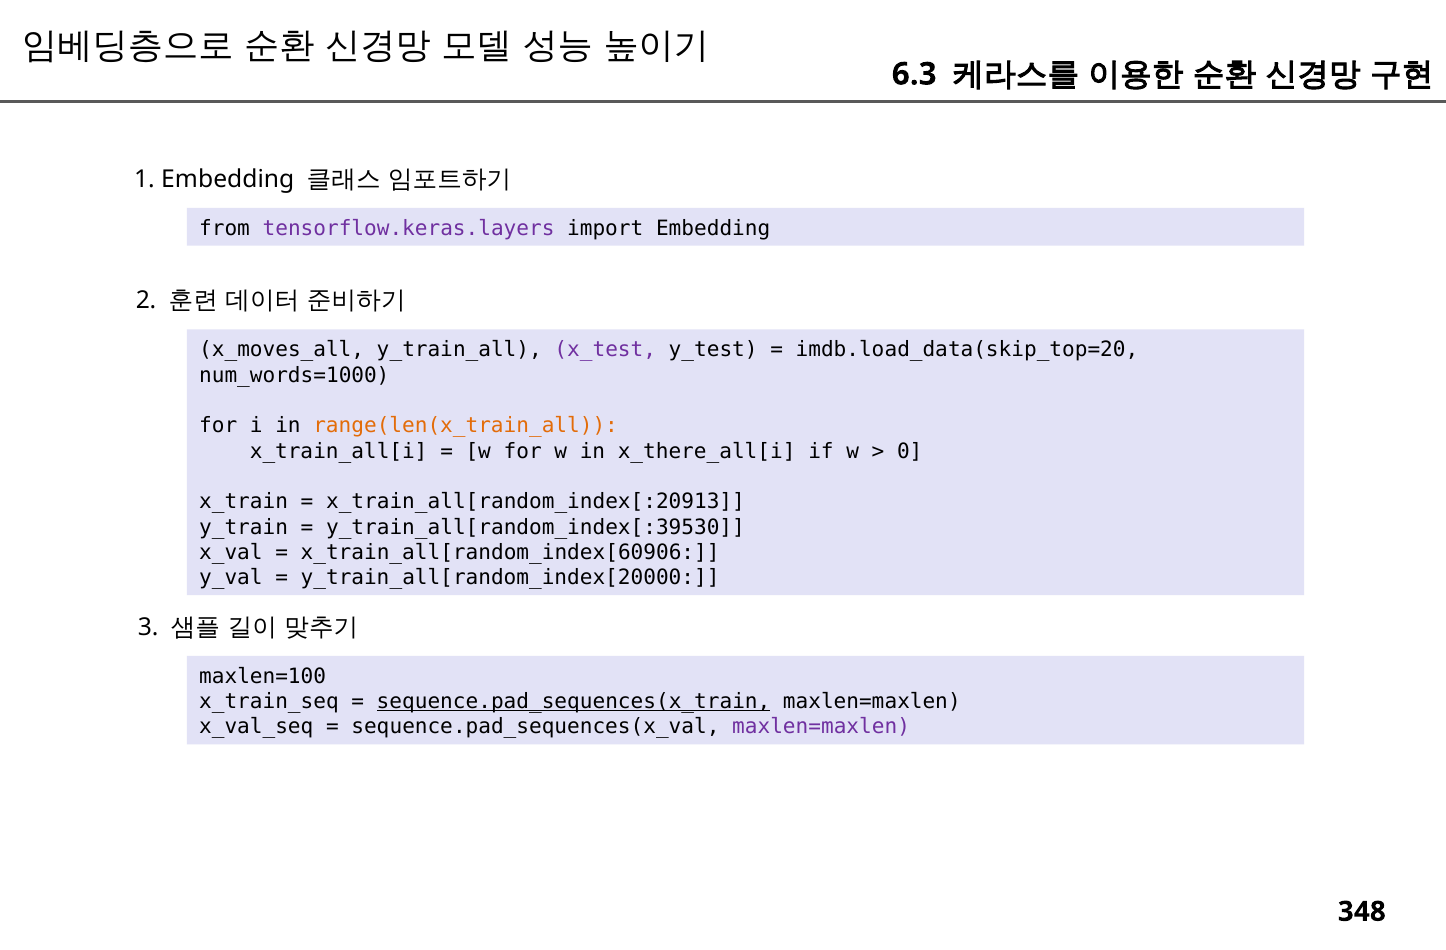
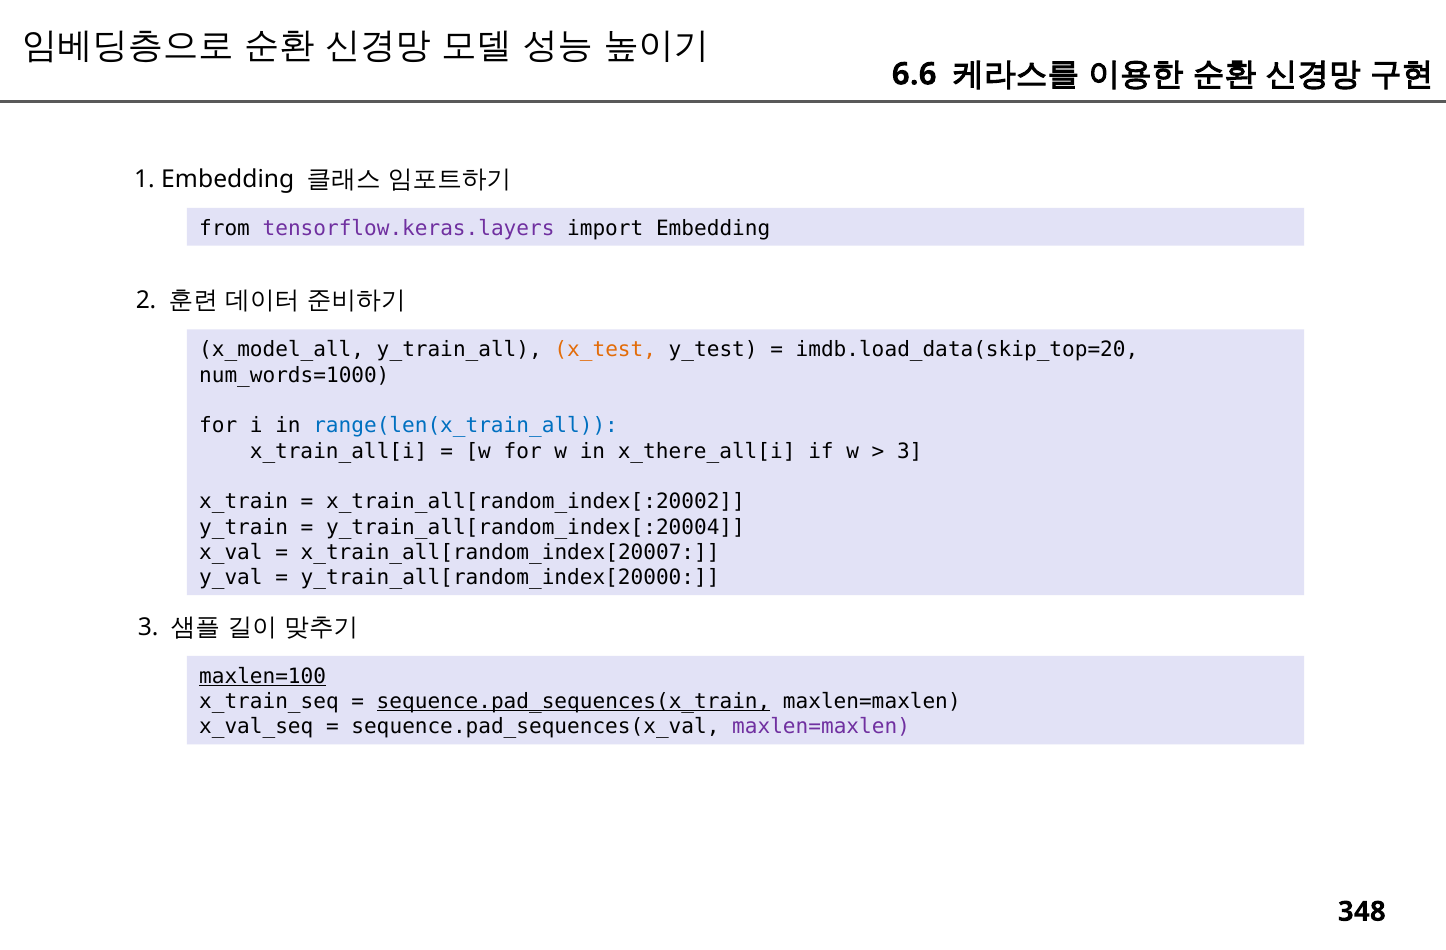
6.3: 6.3 -> 6.6
x_moves_all: x_moves_all -> x_model_all
x_test colour: purple -> orange
range(len(x_train_all colour: orange -> blue
0 at (910, 451): 0 -> 3
x_train_all[random_index[:20913: x_train_all[random_index[:20913 -> x_train_all[random_index[:20002
y_train_all[random_index[:39530: y_train_all[random_index[:39530 -> y_train_all[random_index[:20004
x_train_all[random_index[60906: x_train_all[random_index[60906 -> x_train_all[random_index[20007
maxlen=100 underline: none -> present
